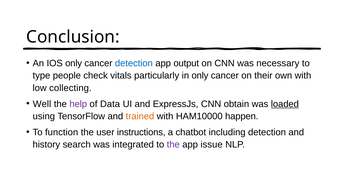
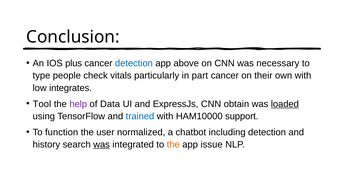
IOS only: only -> plus
output: output -> above
in only: only -> part
collecting: collecting -> integrates
Well: Well -> Tool
trained colour: orange -> blue
happen: happen -> support
instructions: instructions -> normalized
was at (102, 144) underline: none -> present
the at (173, 144) colour: purple -> orange
